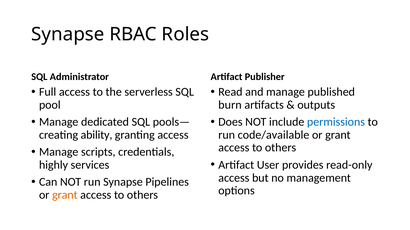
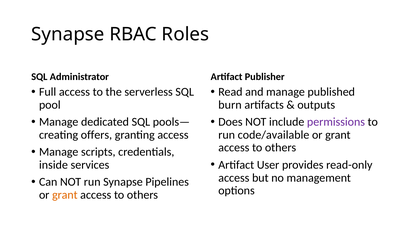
permissions colour: blue -> purple
ability: ability -> offers
highly: highly -> inside
